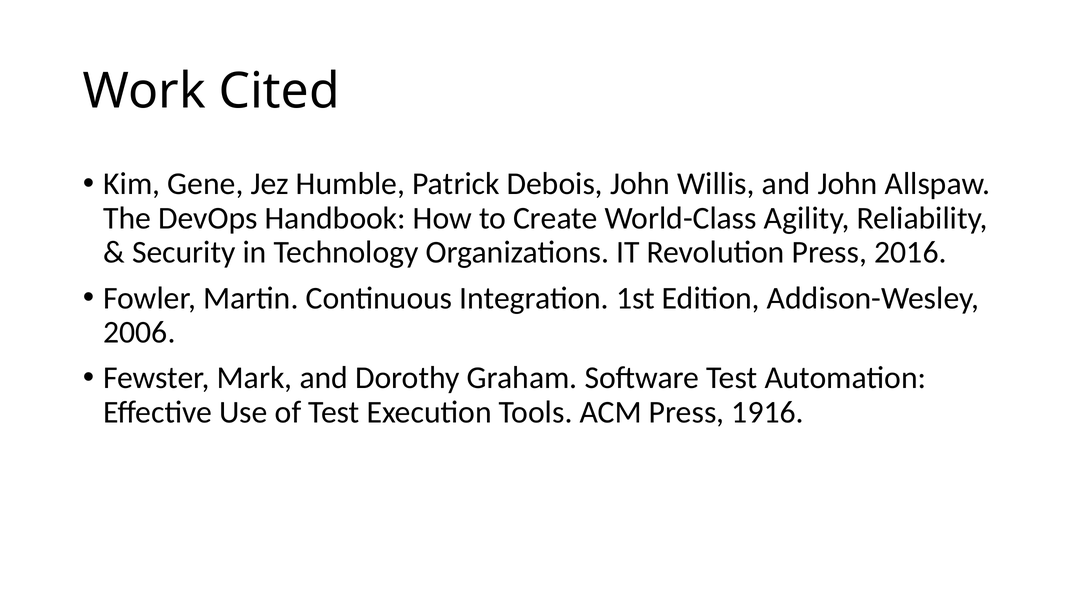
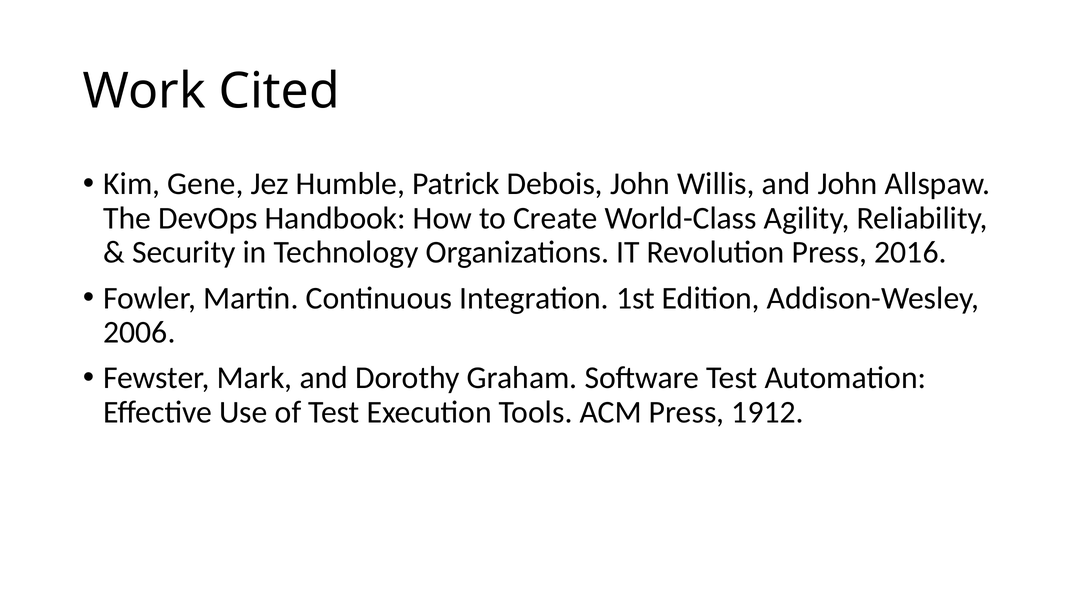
1916: 1916 -> 1912
